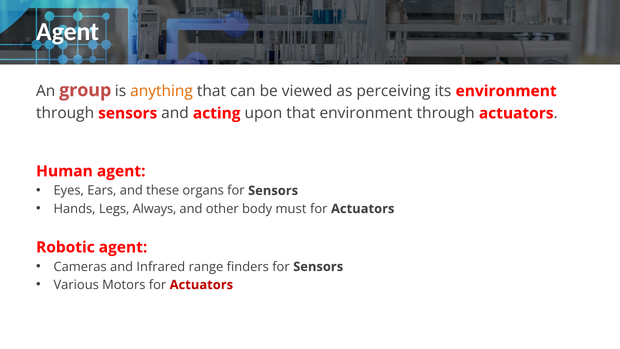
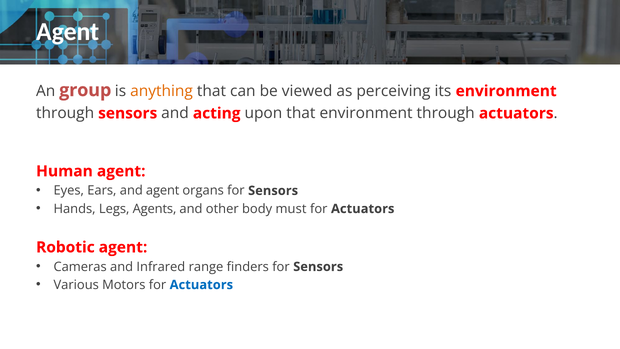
and these: these -> agent
Always: Always -> Agents
Actuators at (201, 285) colour: red -> blue
